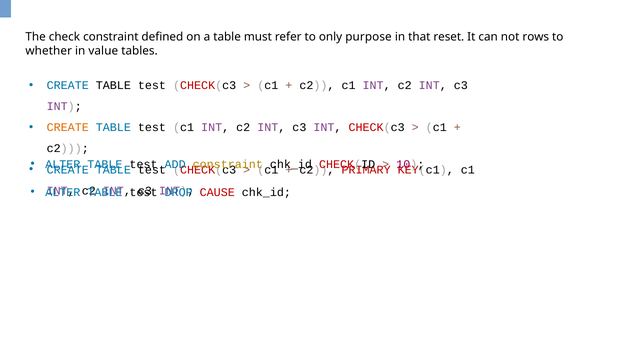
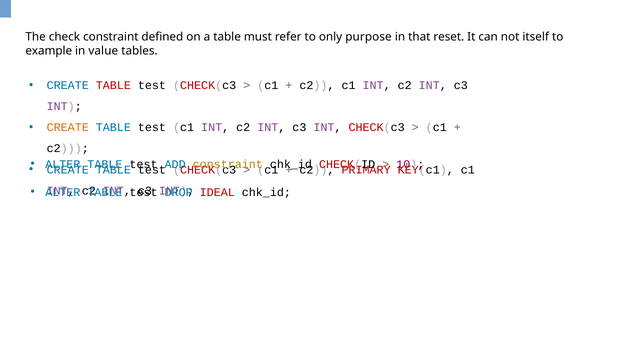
rows: rows -> itself
whether: whether -> example
TABLE at (113, 85) colour: black -> red
CAUSE: CAUSE -> IDEAL
